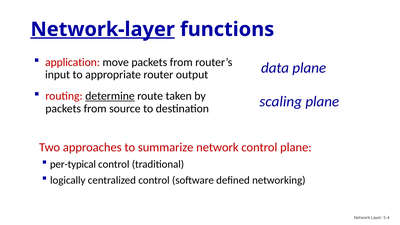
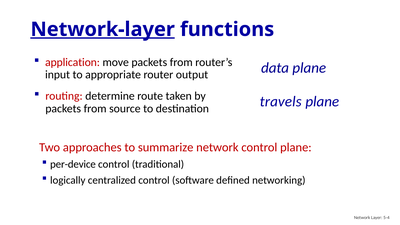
determine underline: present -> none
scaling: scaling -> travels
per-typical: per-typical -> per-device
